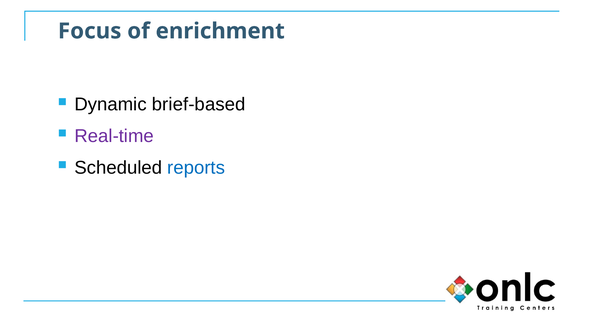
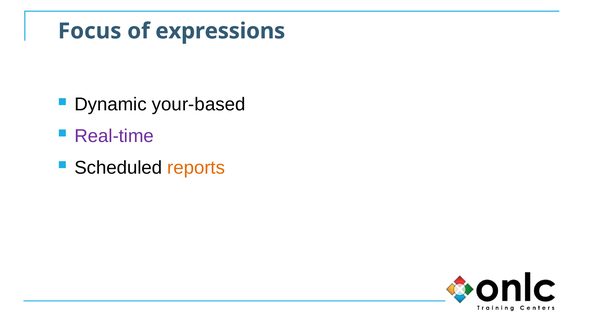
enrichment: enrichment -> expressions
brief-based: brief-based -> your-based
reports colour: blue -> orange
